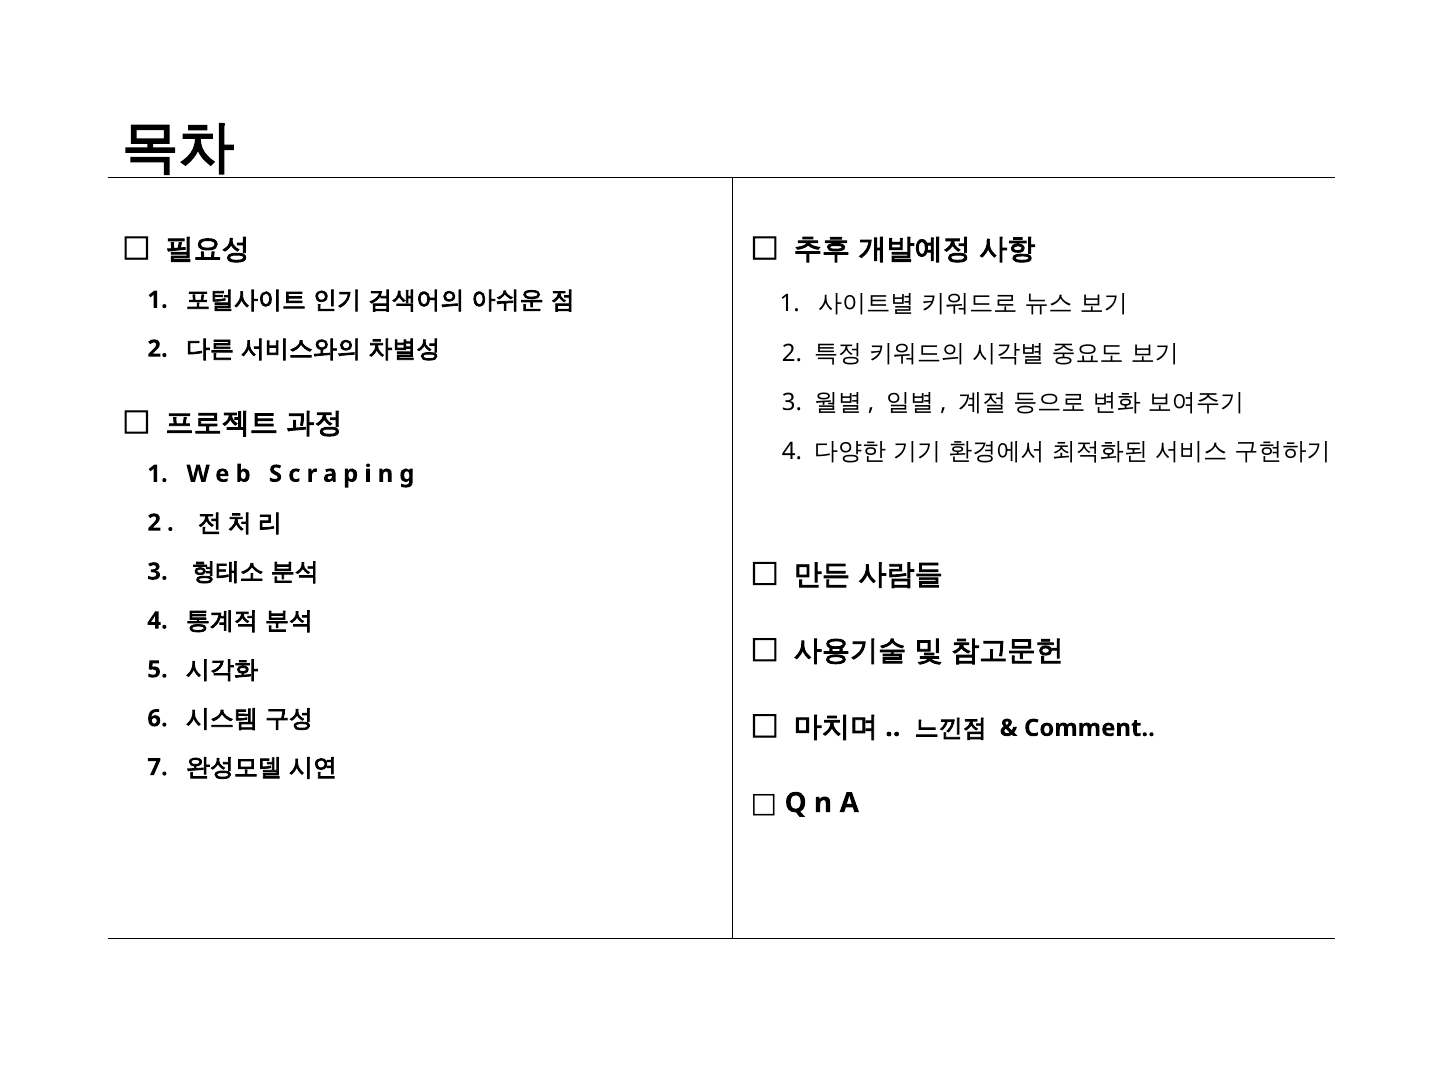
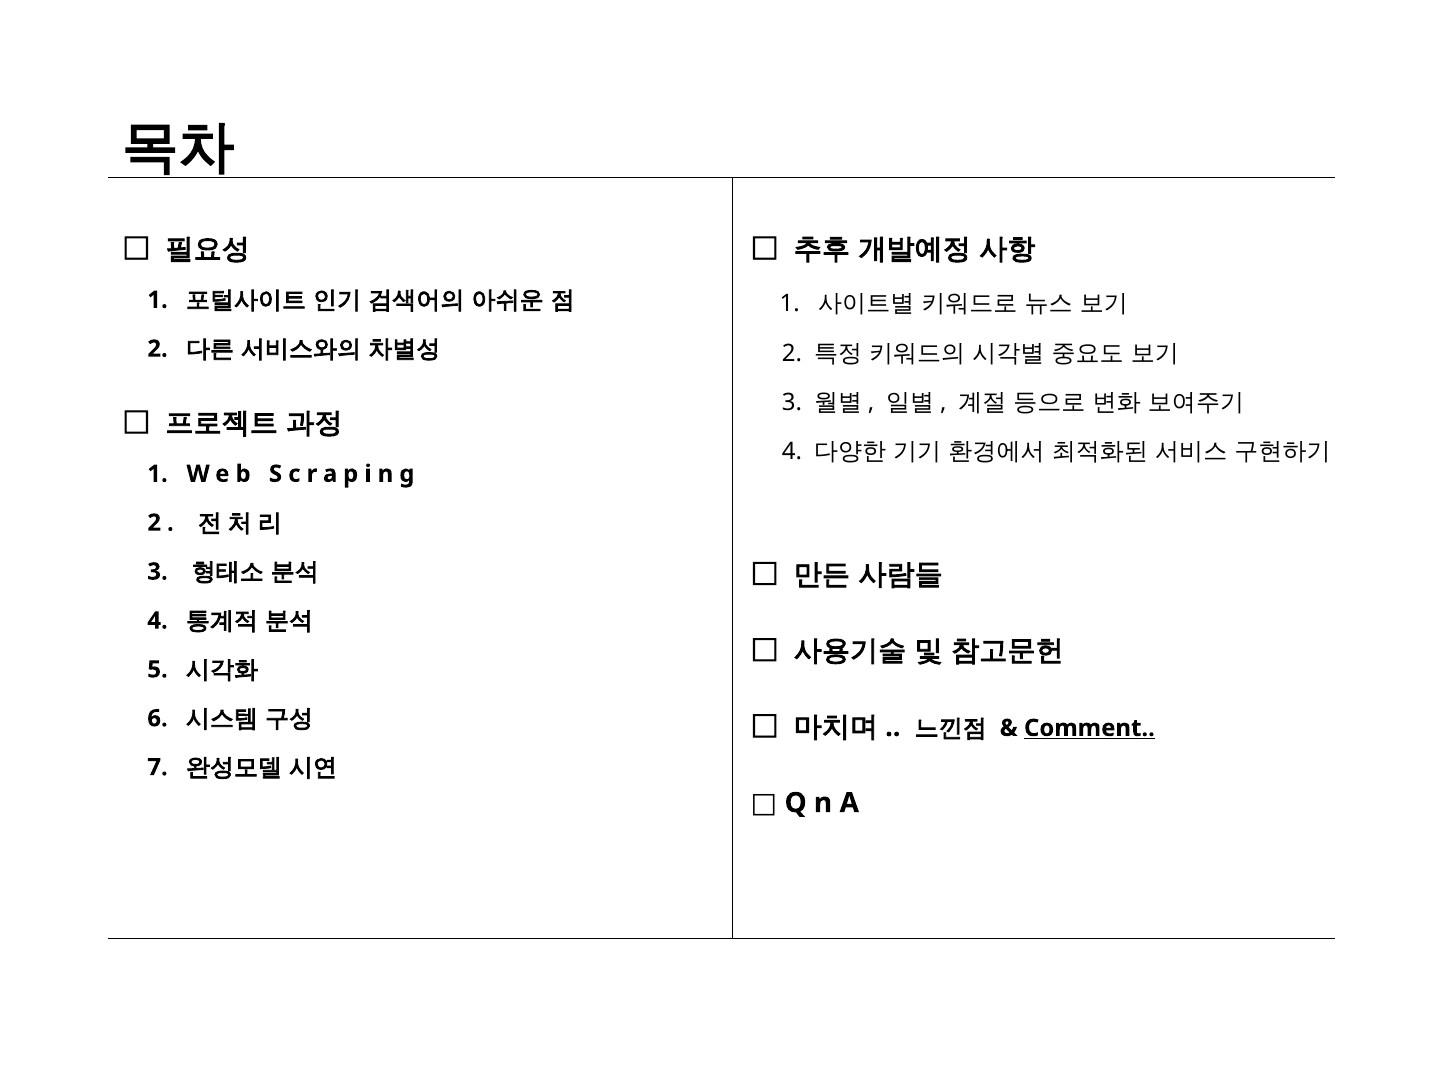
Comment underline: none -> present
